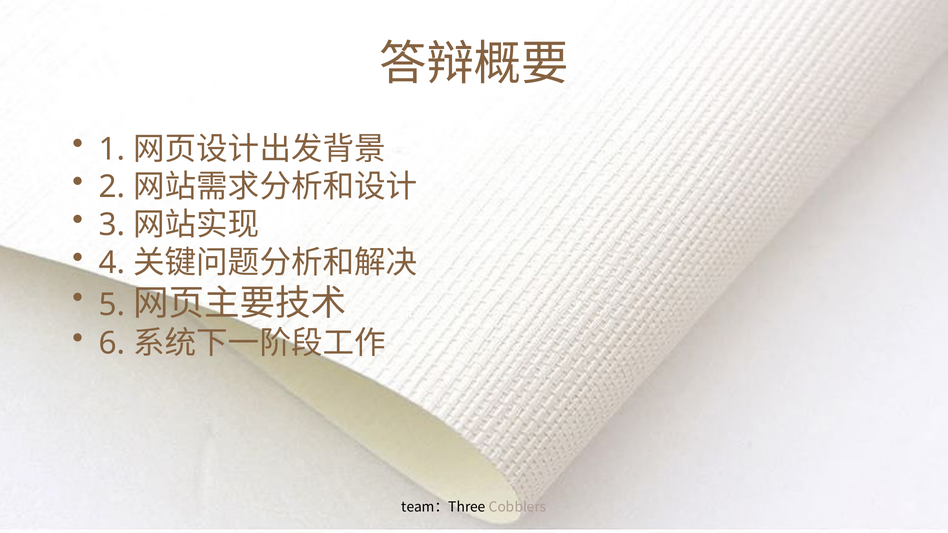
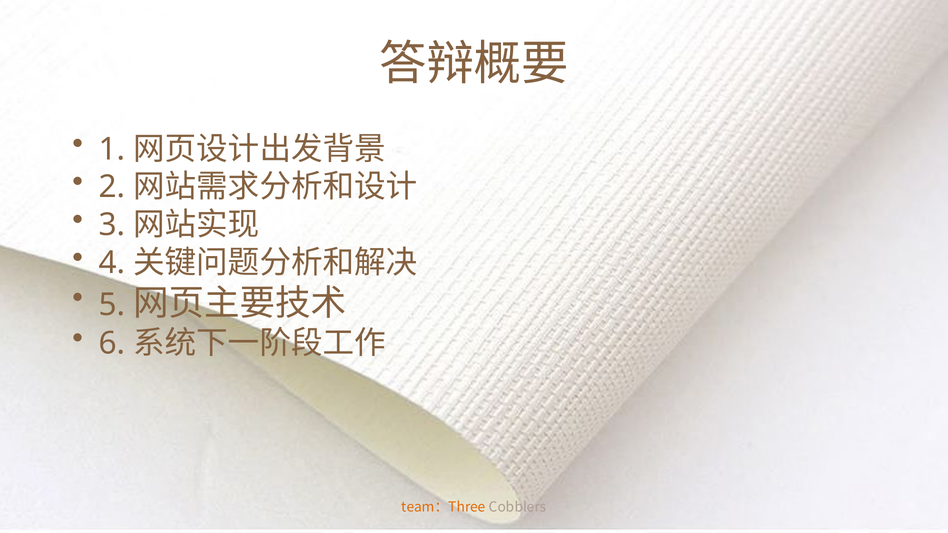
team：Three colour: black -> orange
